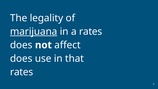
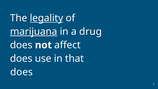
legality underline: none -> present
a rates: rates -> drug
rates at (22, 72): rates -> does
